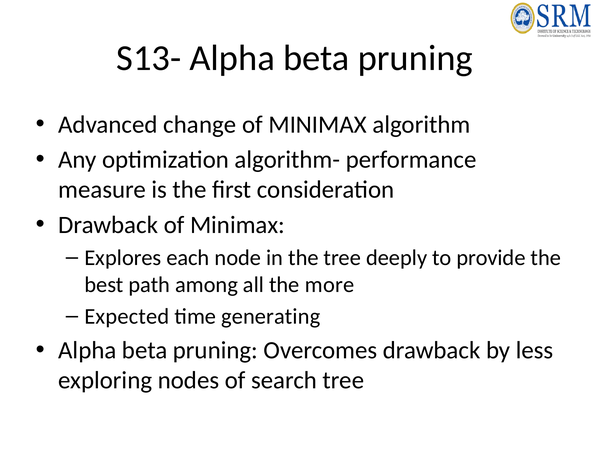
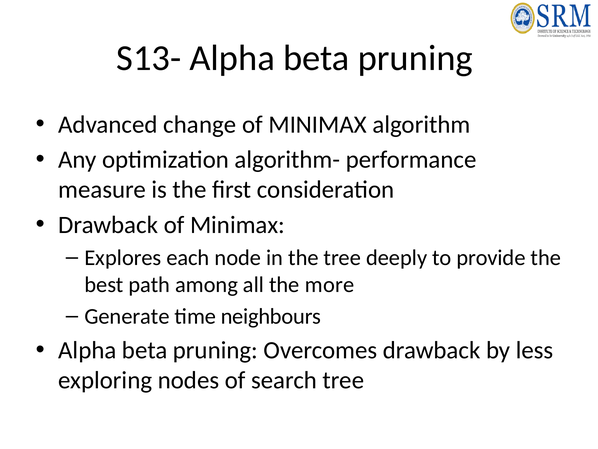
Expected: Expected -> Generate
generating: generating -> neighbours
